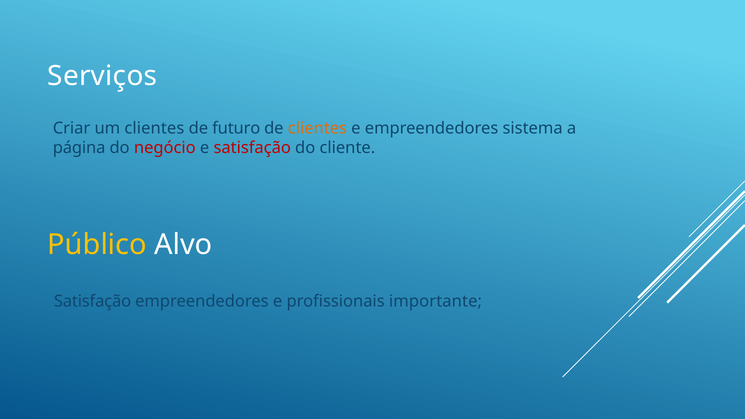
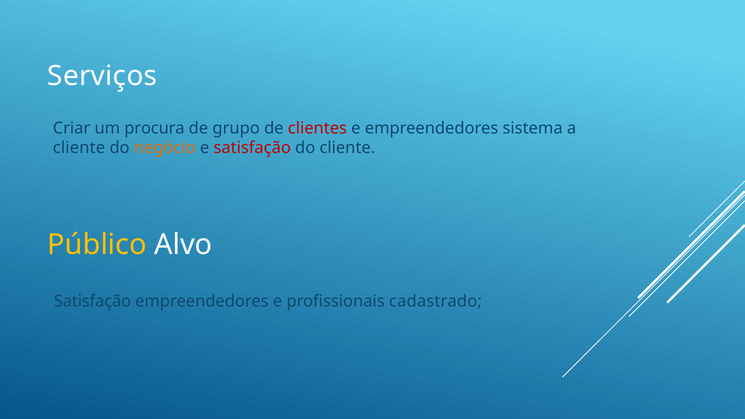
um clientes: clientes -> procura
futuro: futuro -> grupo
clientes at (317, 128) colour: orange -> red
página at (79, 148): página -> cliente
negócio colour: red -> orange
importante: importante -> cadastrado
